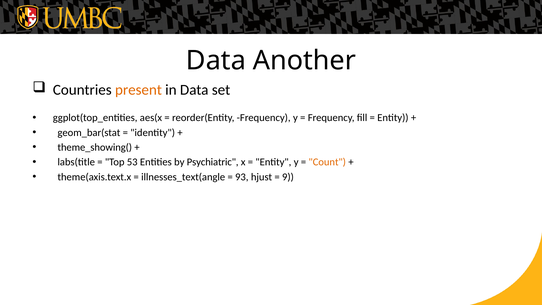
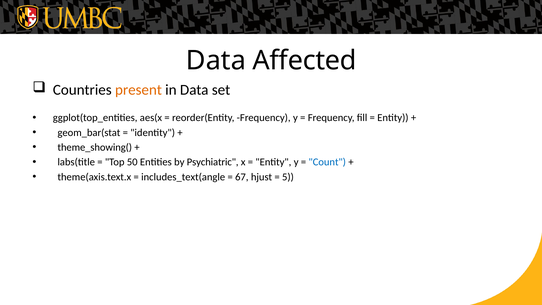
Another: Another -> Affected
53: 53 -> 50
Count colour: orange -> blue
illnesses_text(angle: illnesses_text(angle -> includes_text(angle
93: 93 -> 67
9: 9 -> 5
